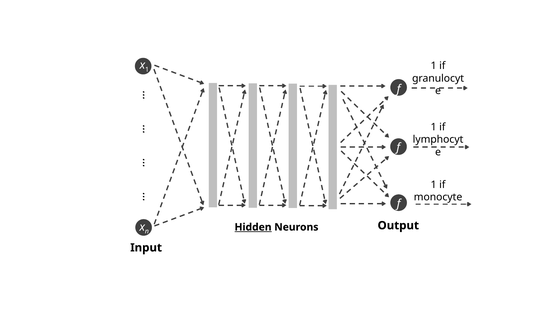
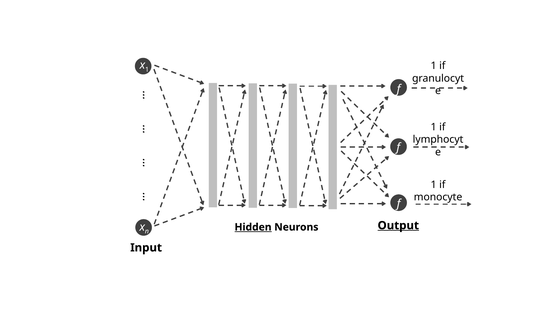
Output underline: none -> present
